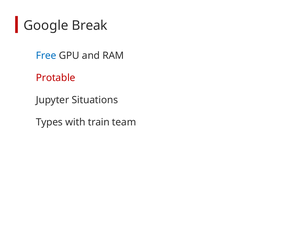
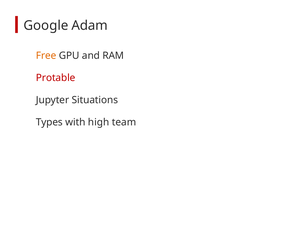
Break: Break -> Adam
Free colour: blue -> orange
train: train -> high
